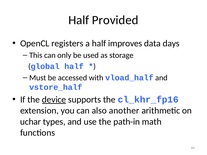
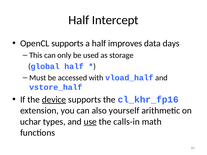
Provided: Provided -> Intercept
OpenCL registers: registers -> supports
another: another -> yourself
use underline: none -> present
path-in: path-in -> calls-in
